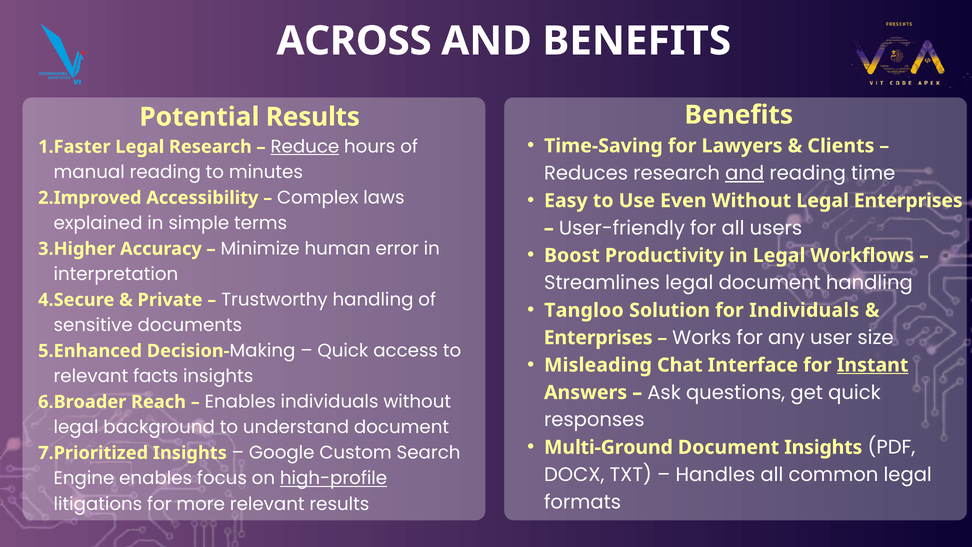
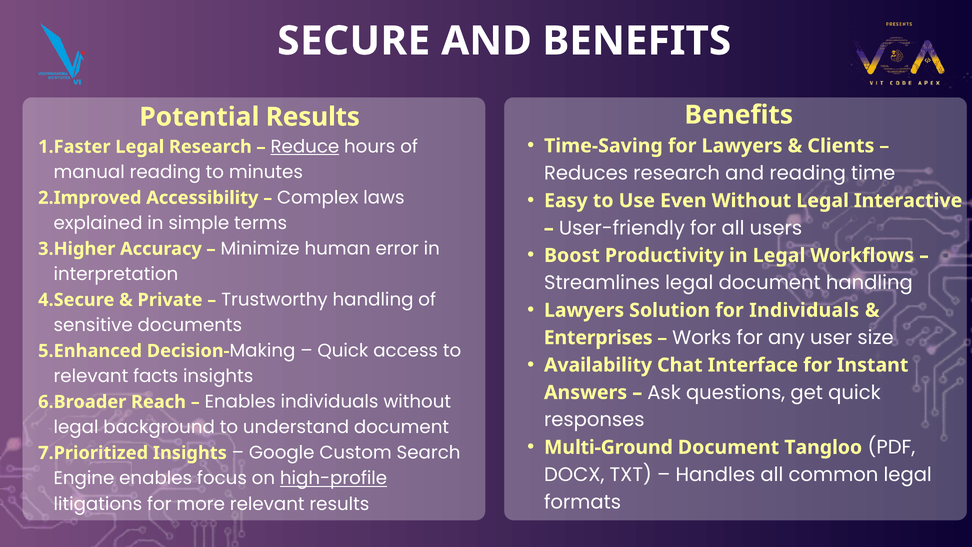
ACROSS: ACROSS -> SECURE
and at (745, 173) underline: present -> none
Legal Enterprises: Enterprises -> Interactive
Tangloo at (584, 310): Tangloo -> Lawyers
Misleading: Misleading -> Availability
Instant underline: present -> none
Document Insights: Insights -> Tangloo
